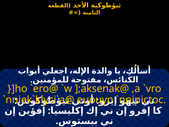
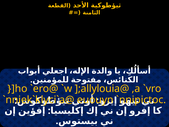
];aksenak@: ];aksenak@ -> ];allylouia@
